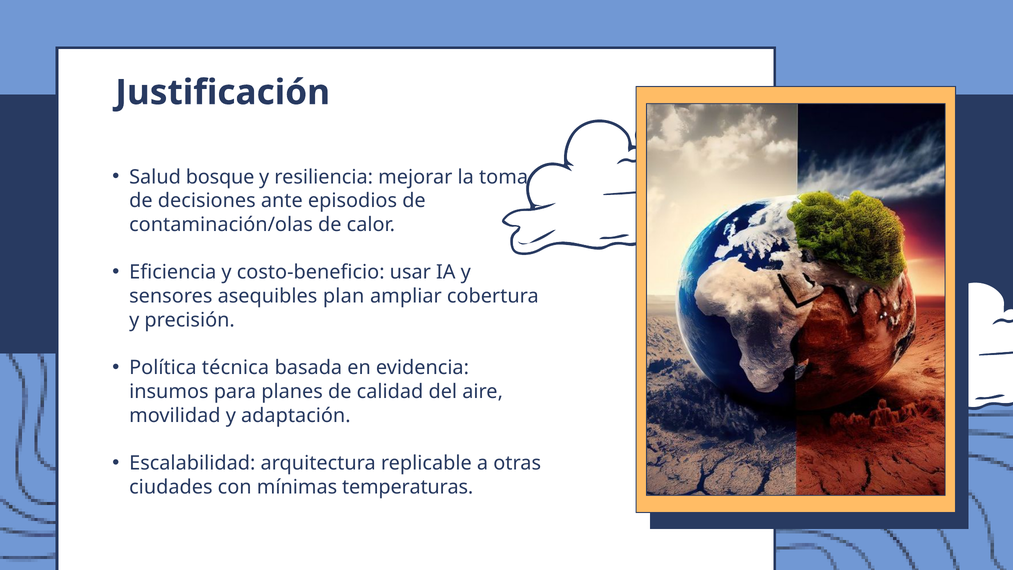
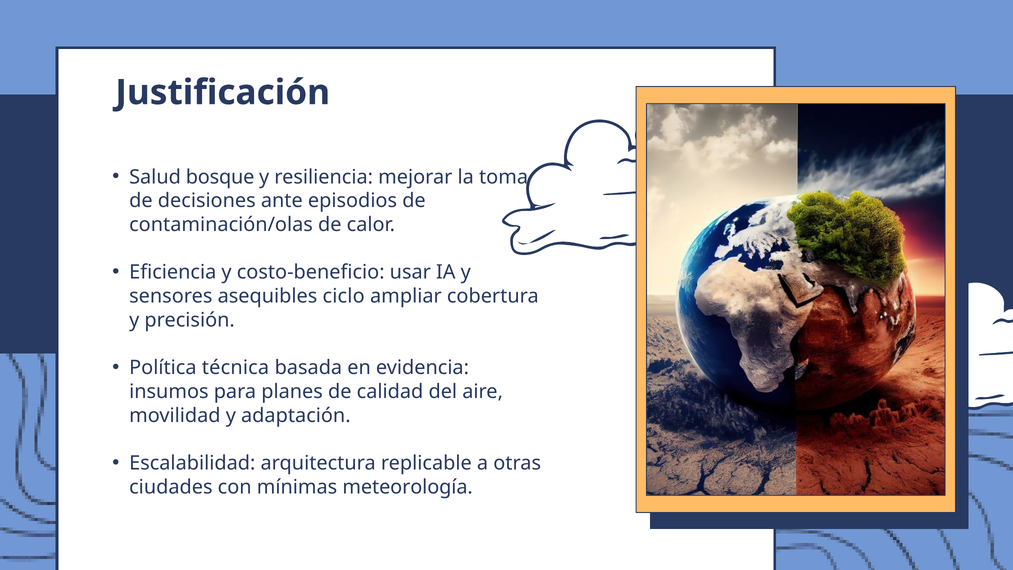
plan: plan -> ciclo
temperaturas: temperaturas -> meteorología
